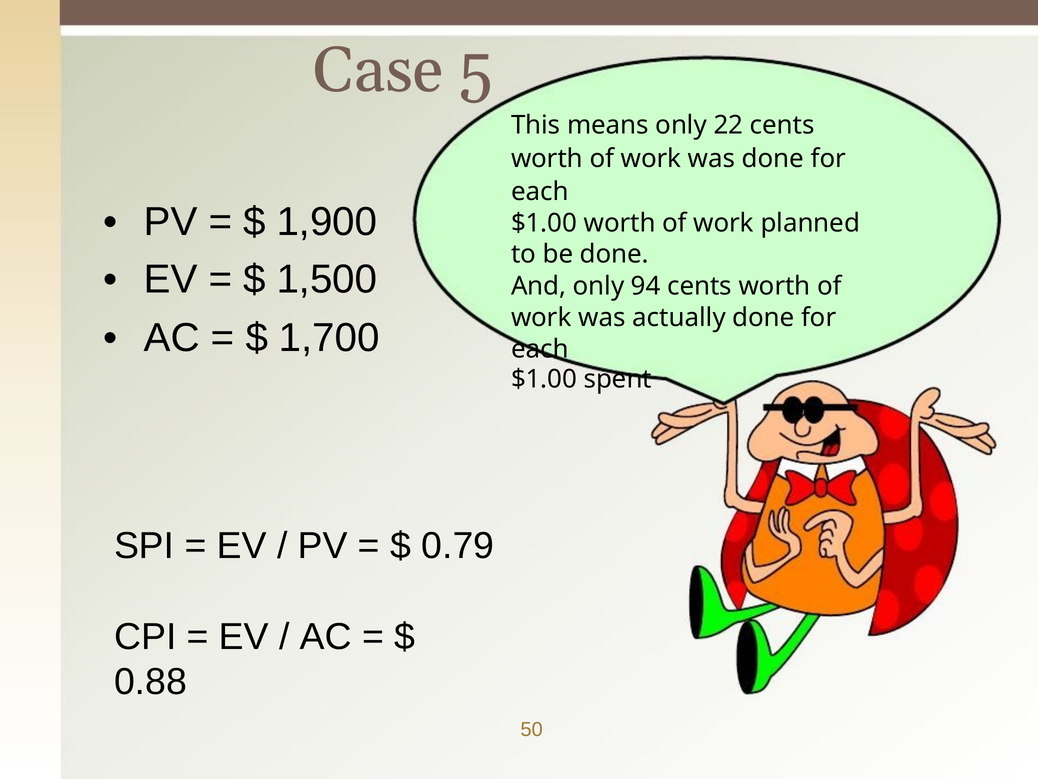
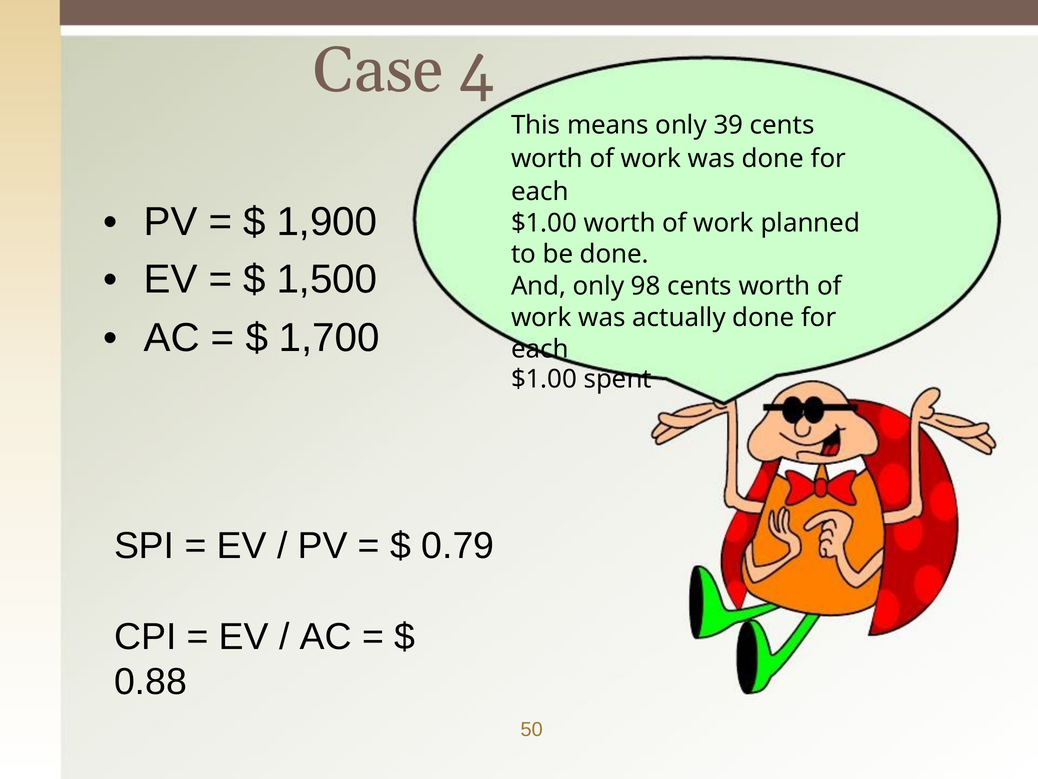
5: 5 -> 4
22: 22 -> 39
94: 94 -> 98
